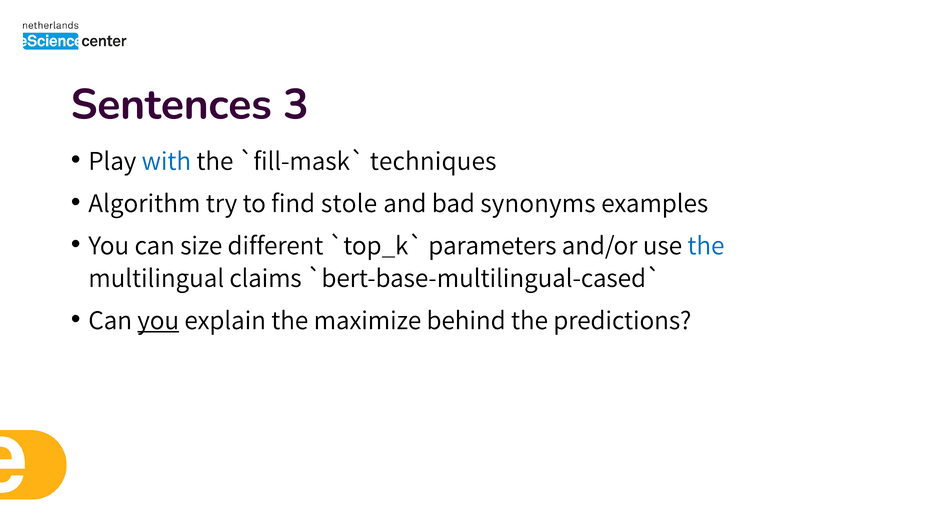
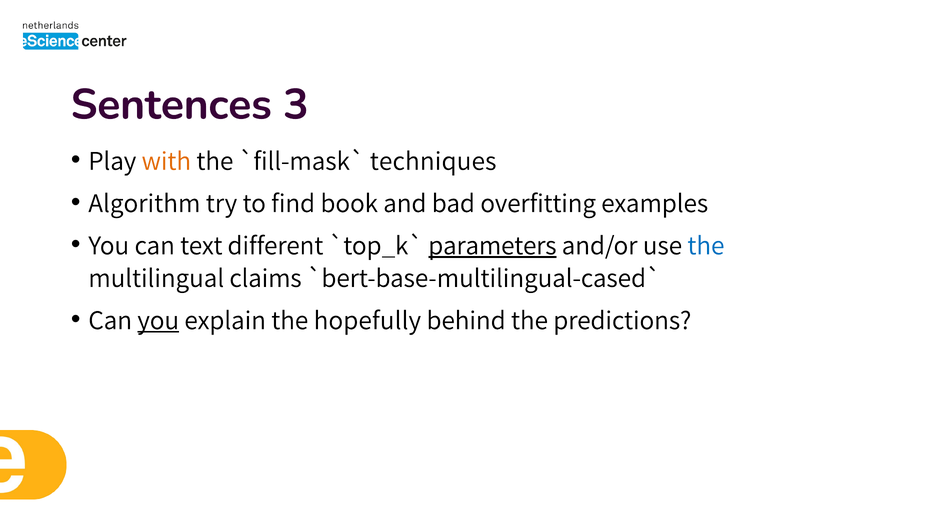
with colour: blue -> orange
stole: stole -> book
synonyms: synonyms -> overfitting
size: size -> text
parameters underline: none -> present
maximize: maximize -> hopefully
